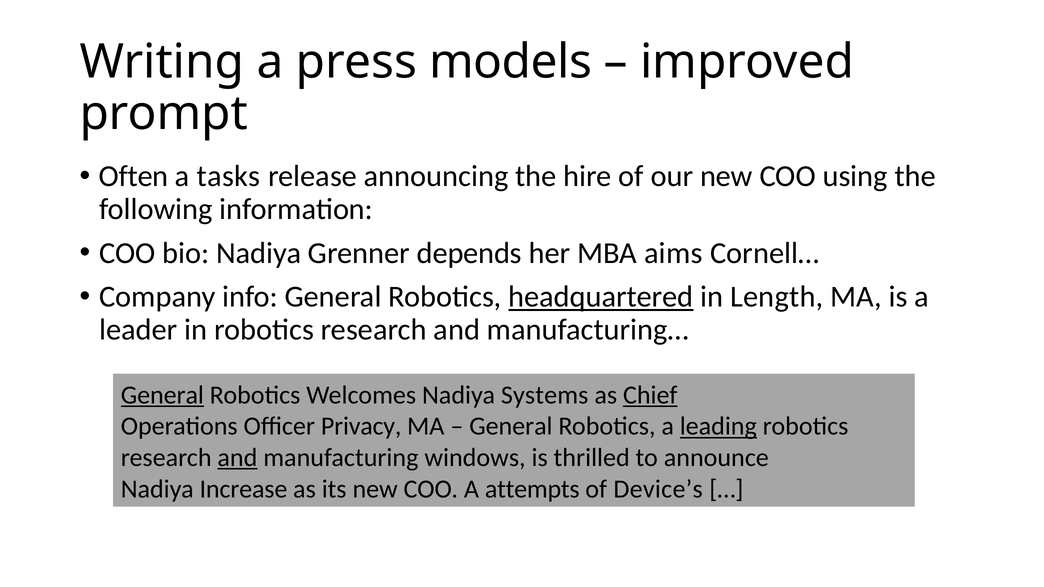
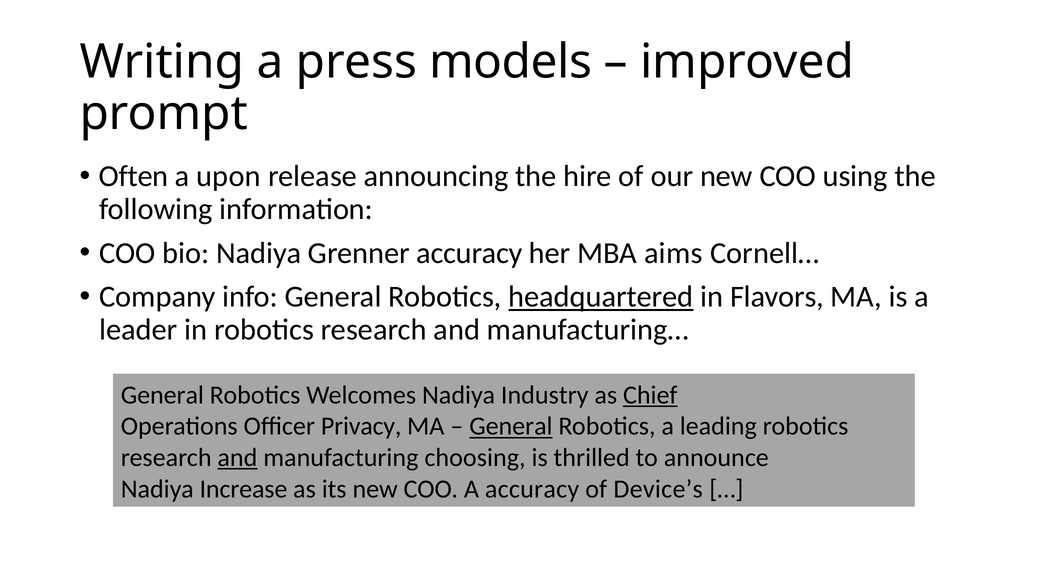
tasks: tasks -> upon
Grenner depends: depends -> accuracy
Length: Length -> Flavors
General at (162, 395) underline: present -> none
Systems: Systems -> Industry
General at (511, 427) underline: none -> present
leading underline: present -> none
windows: windows -> choosing
A attempts: attempts -> accuracy
